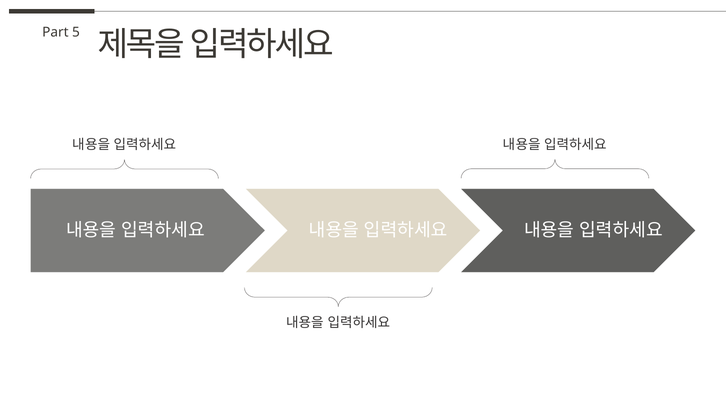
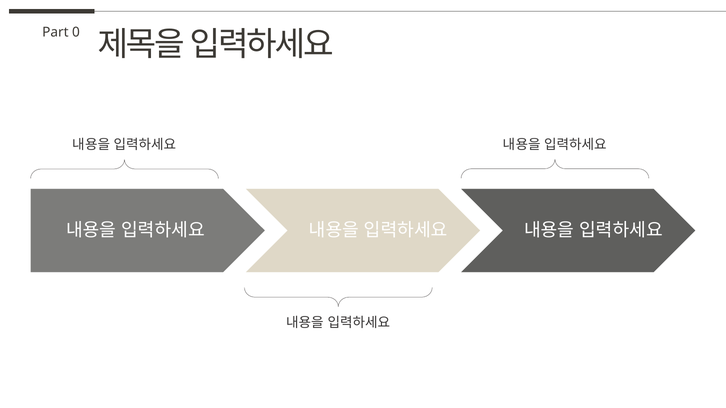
5: 5 -> 0
